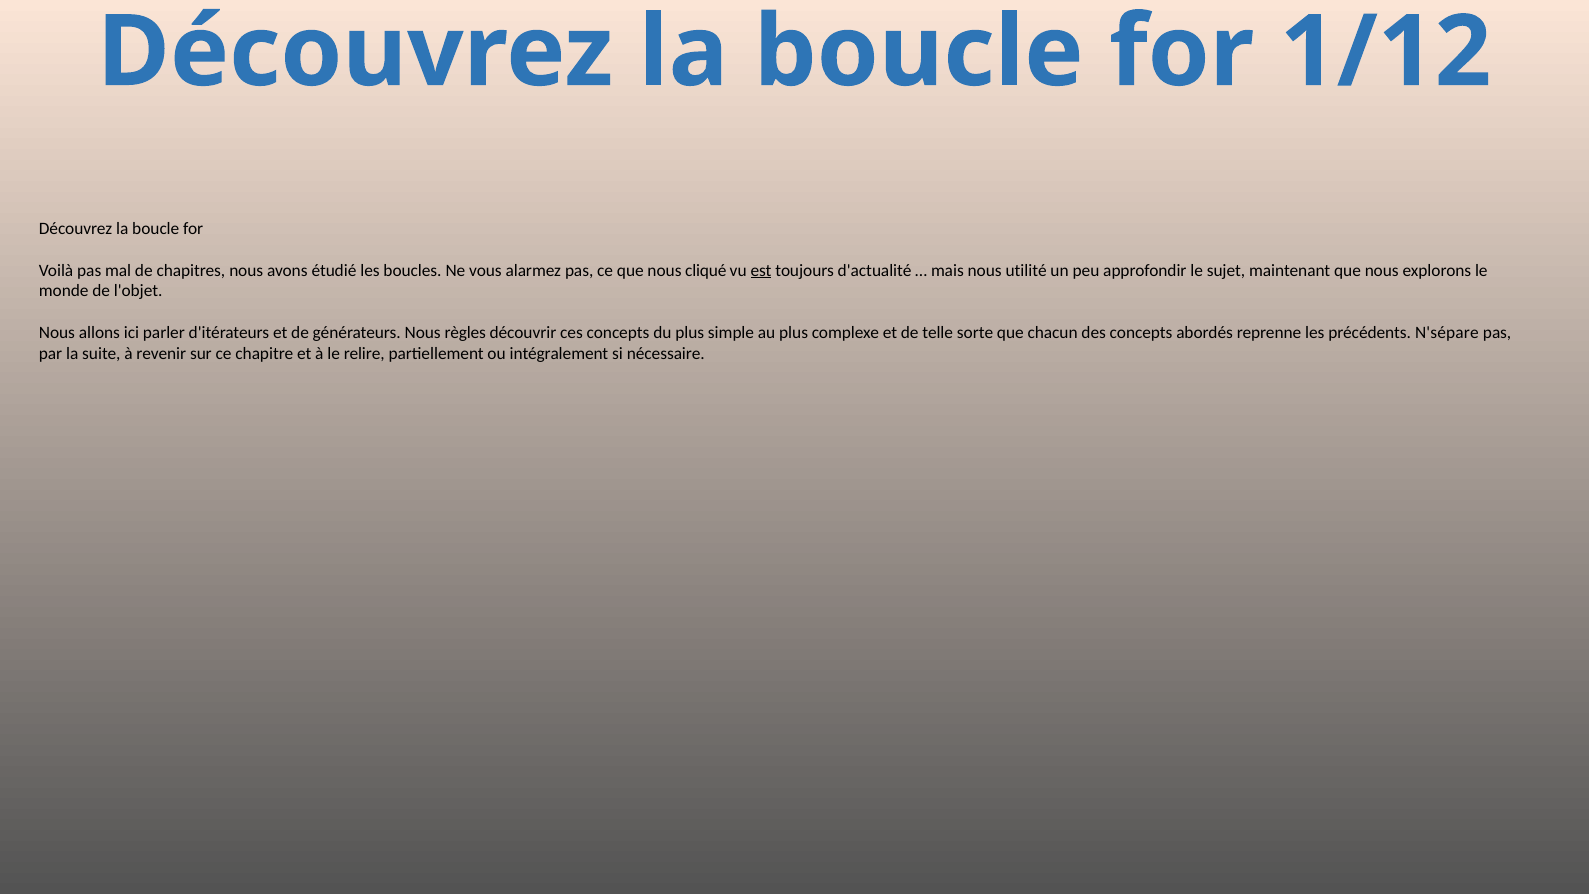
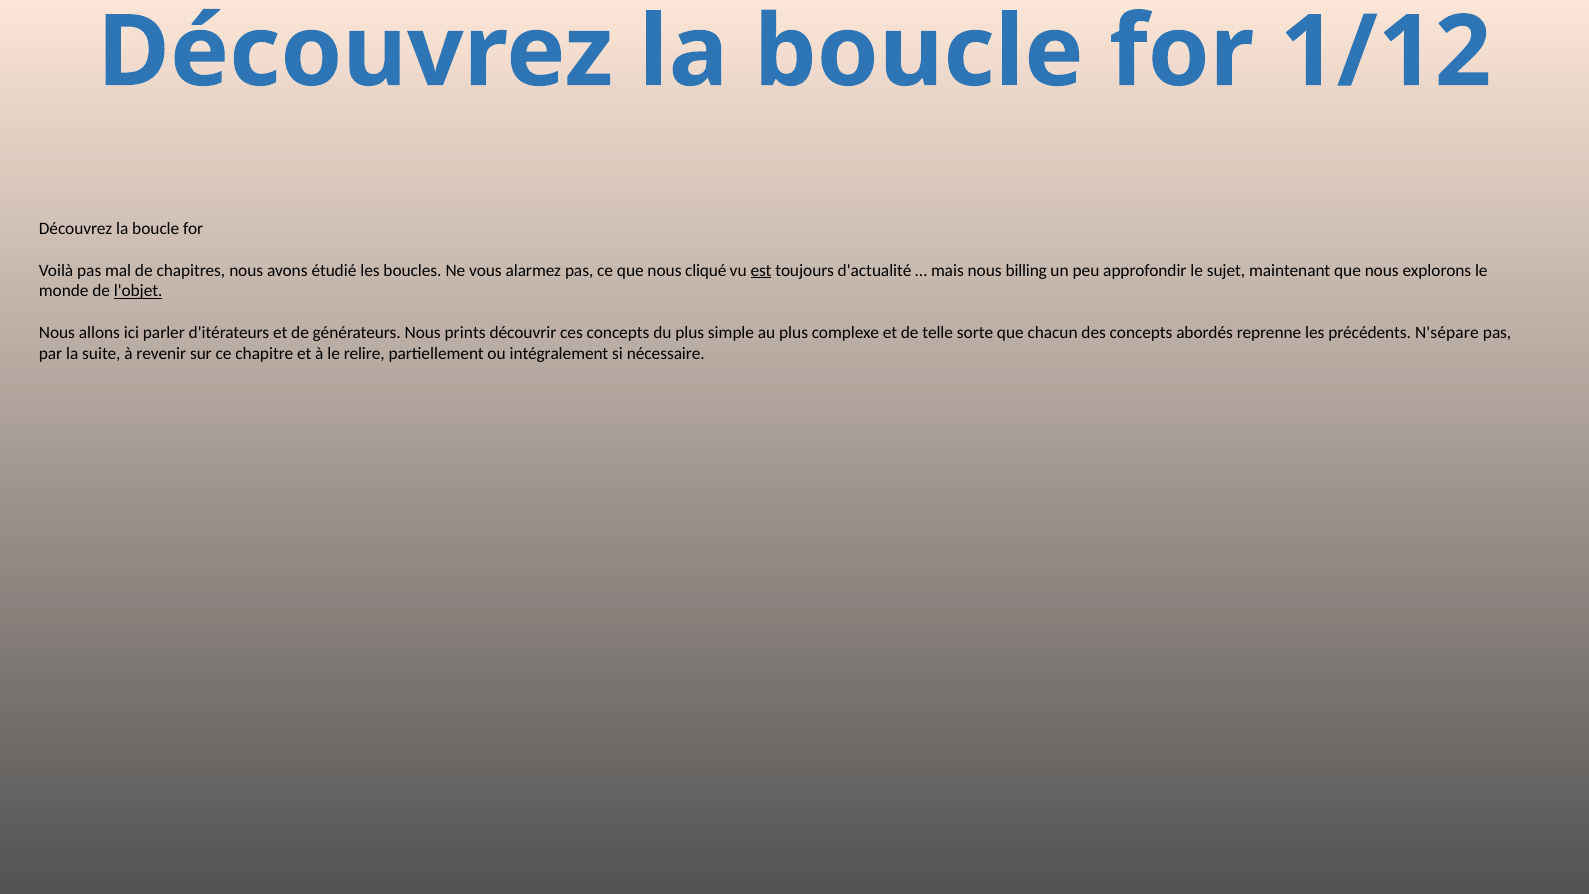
utilité: utilité -> billing
l'objet underline: none -> present
règles: règles -> prints
